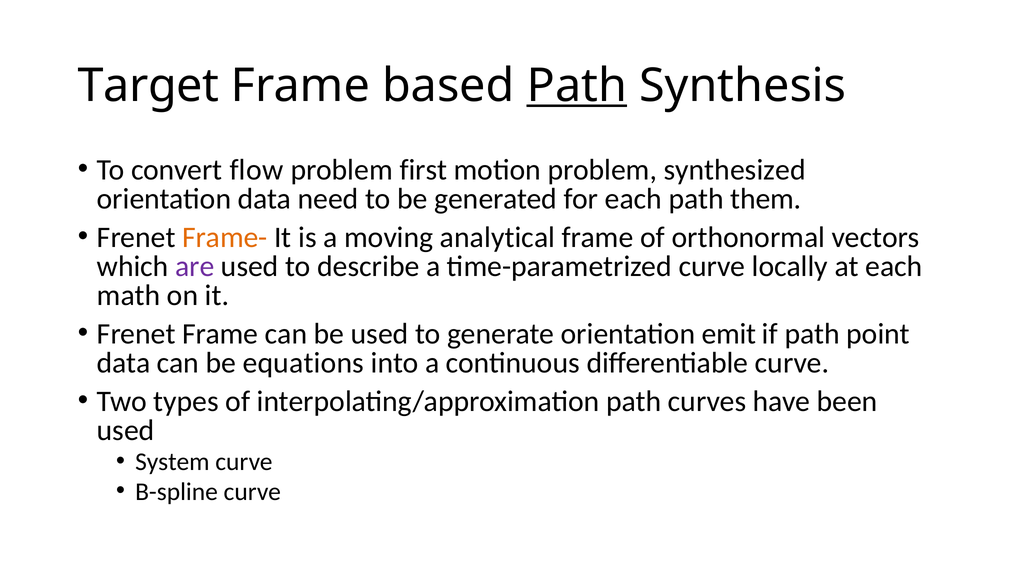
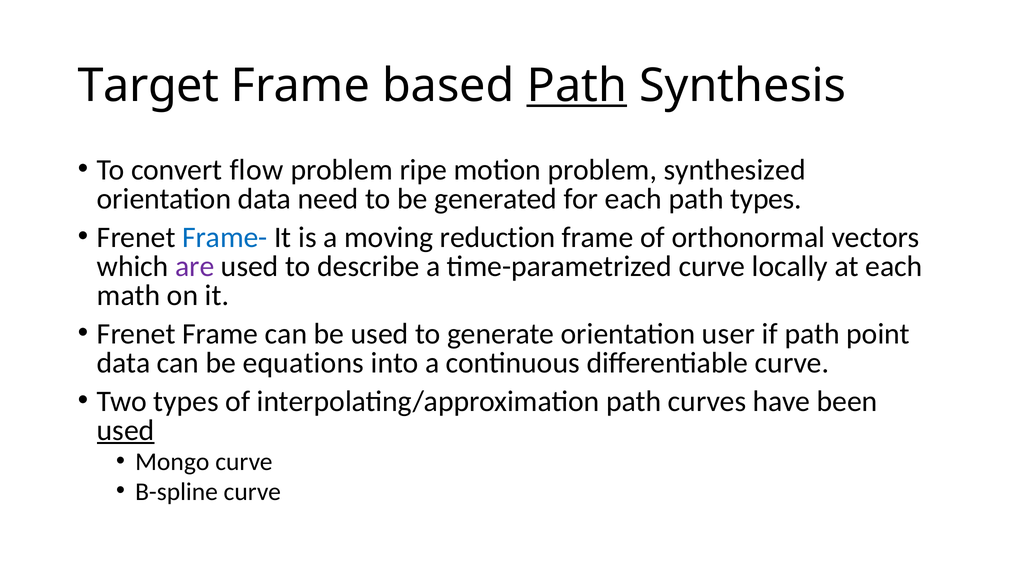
first: first -> ripe
path them: them -> types
Frame- colour: orange -> blue
analytical: analytical -> reduction
emit: emit -> user
used at (126, 430) underline: none -> present
System: System -> Mongo
